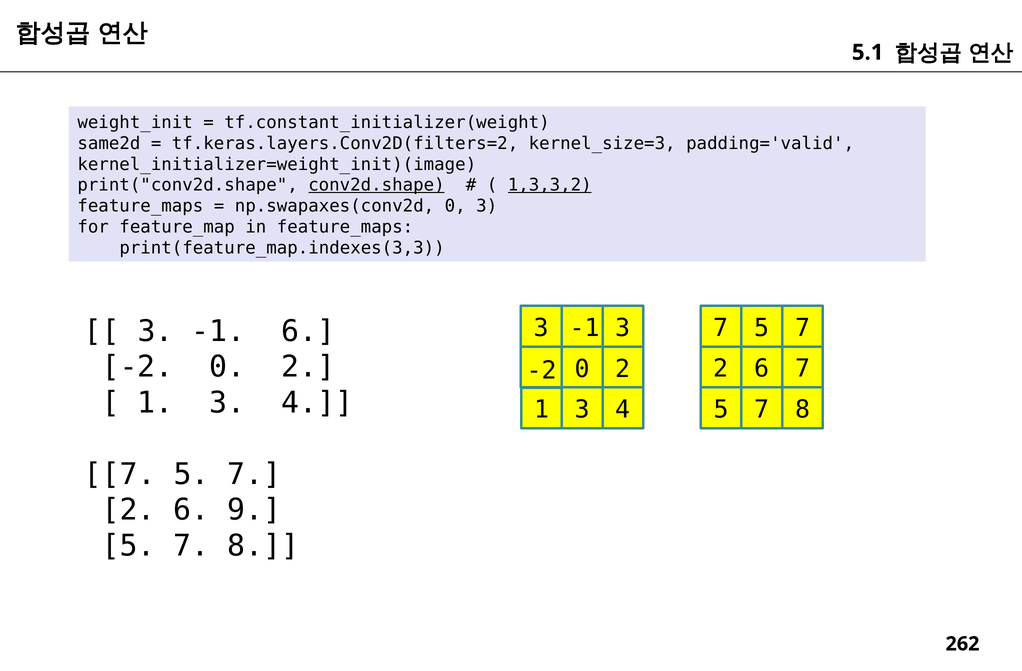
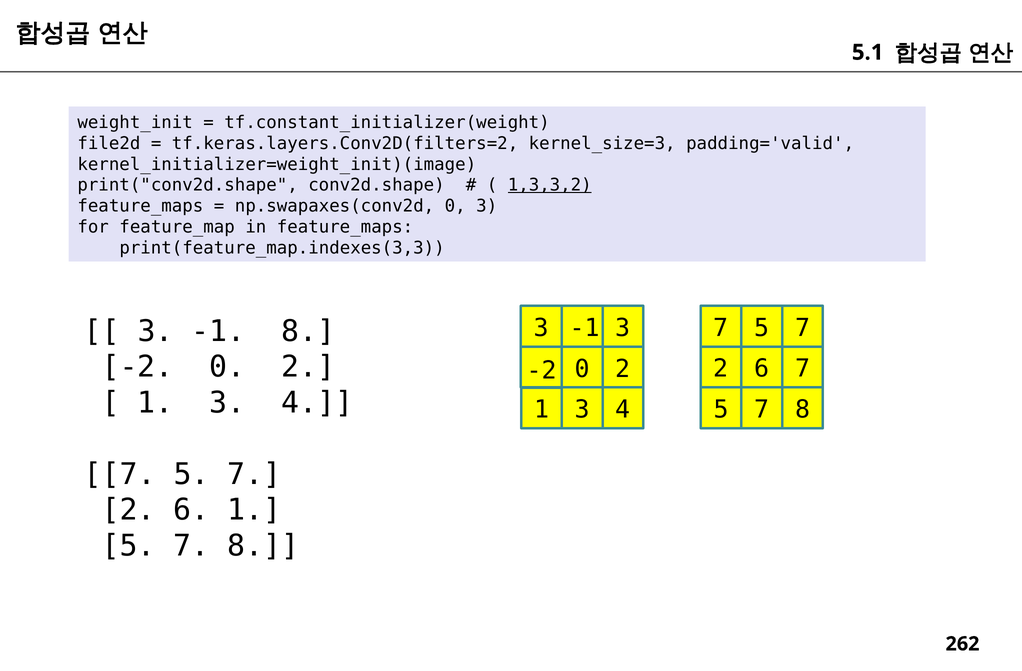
same2d: same2d -> file2d
conv2d.shape underline: present -> none
-1 6: 6 -> 8
6 9: 9 -> 1
